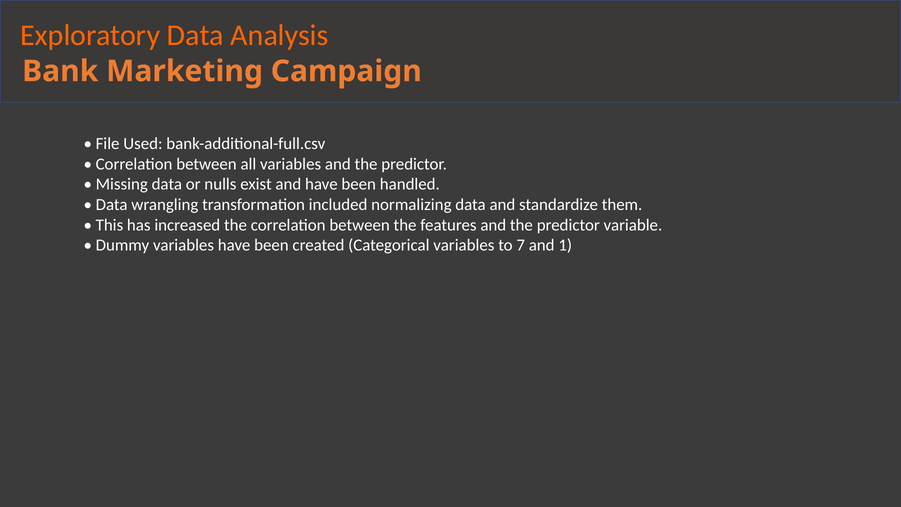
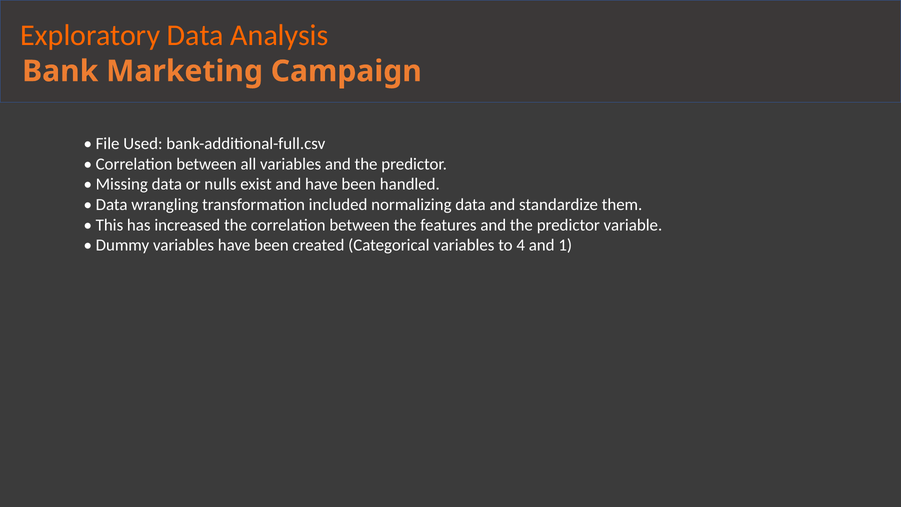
7: 7 -> 4
